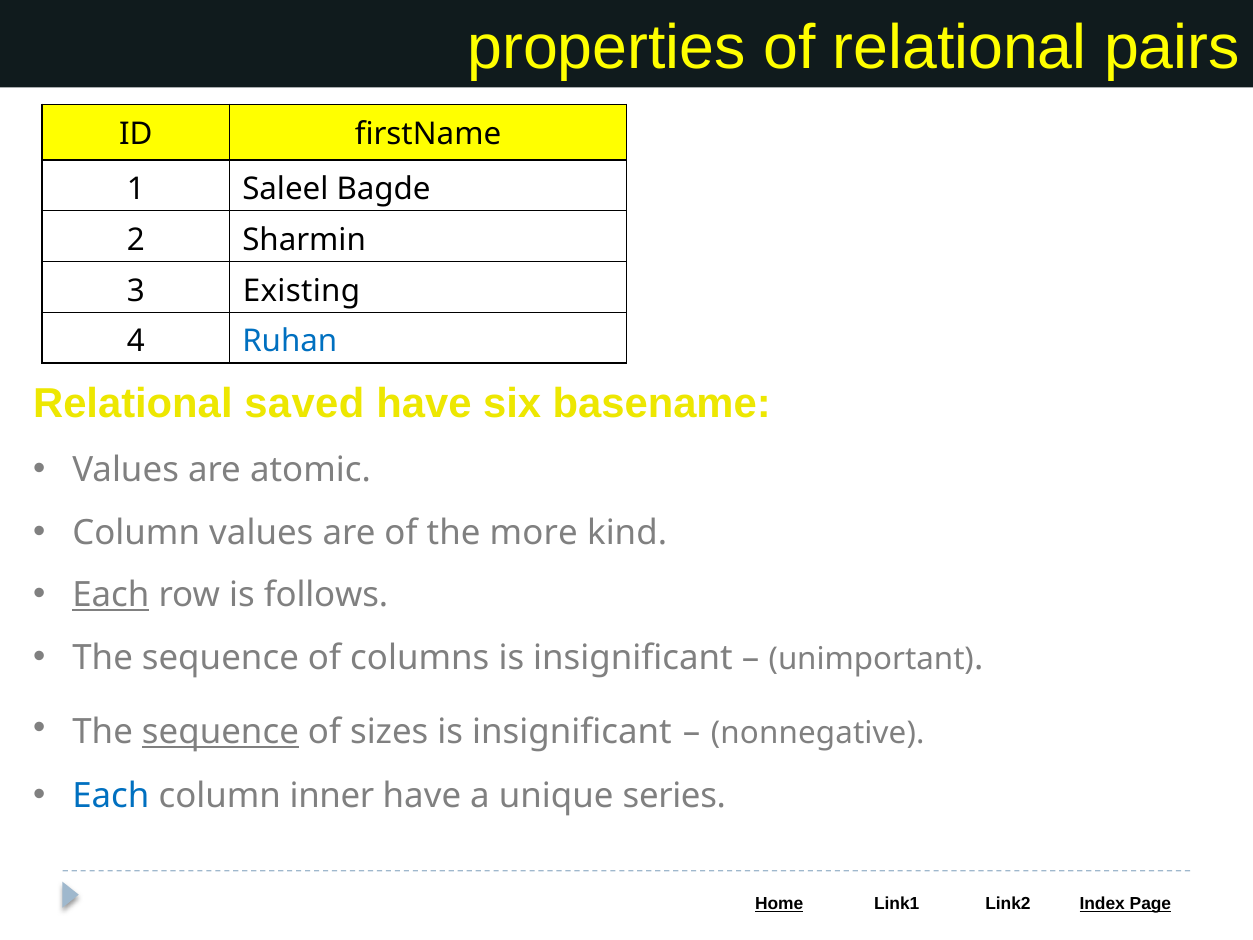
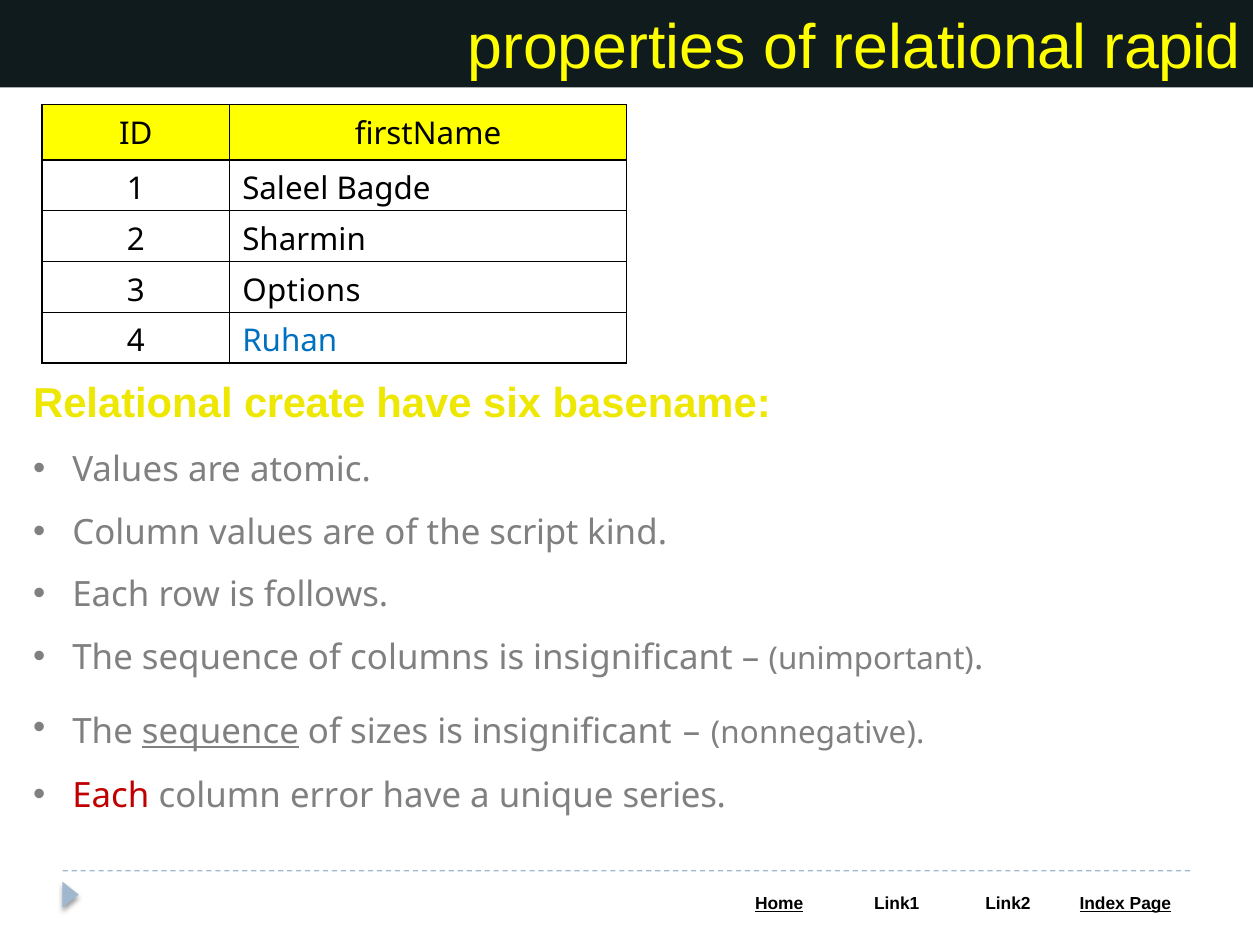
pairs: pairs -> rapid
Existing: Existing -> Options
saved: saved -> create
more: more -> script
Each at (111, 595) underline: present -> none
Each at (111, 796) colour: blue -> red
inner: inner -> error
